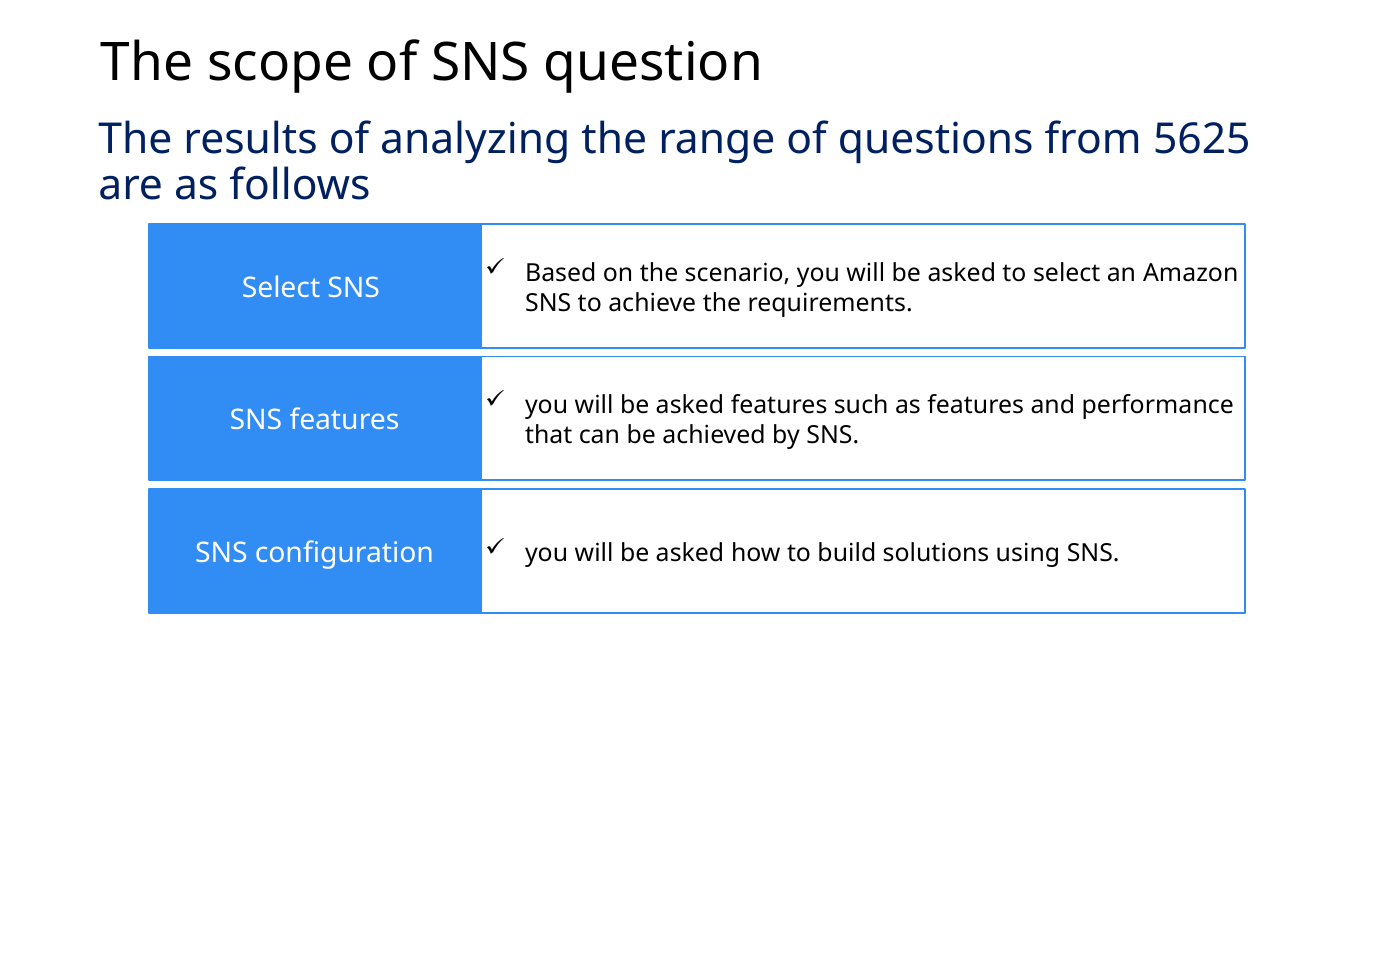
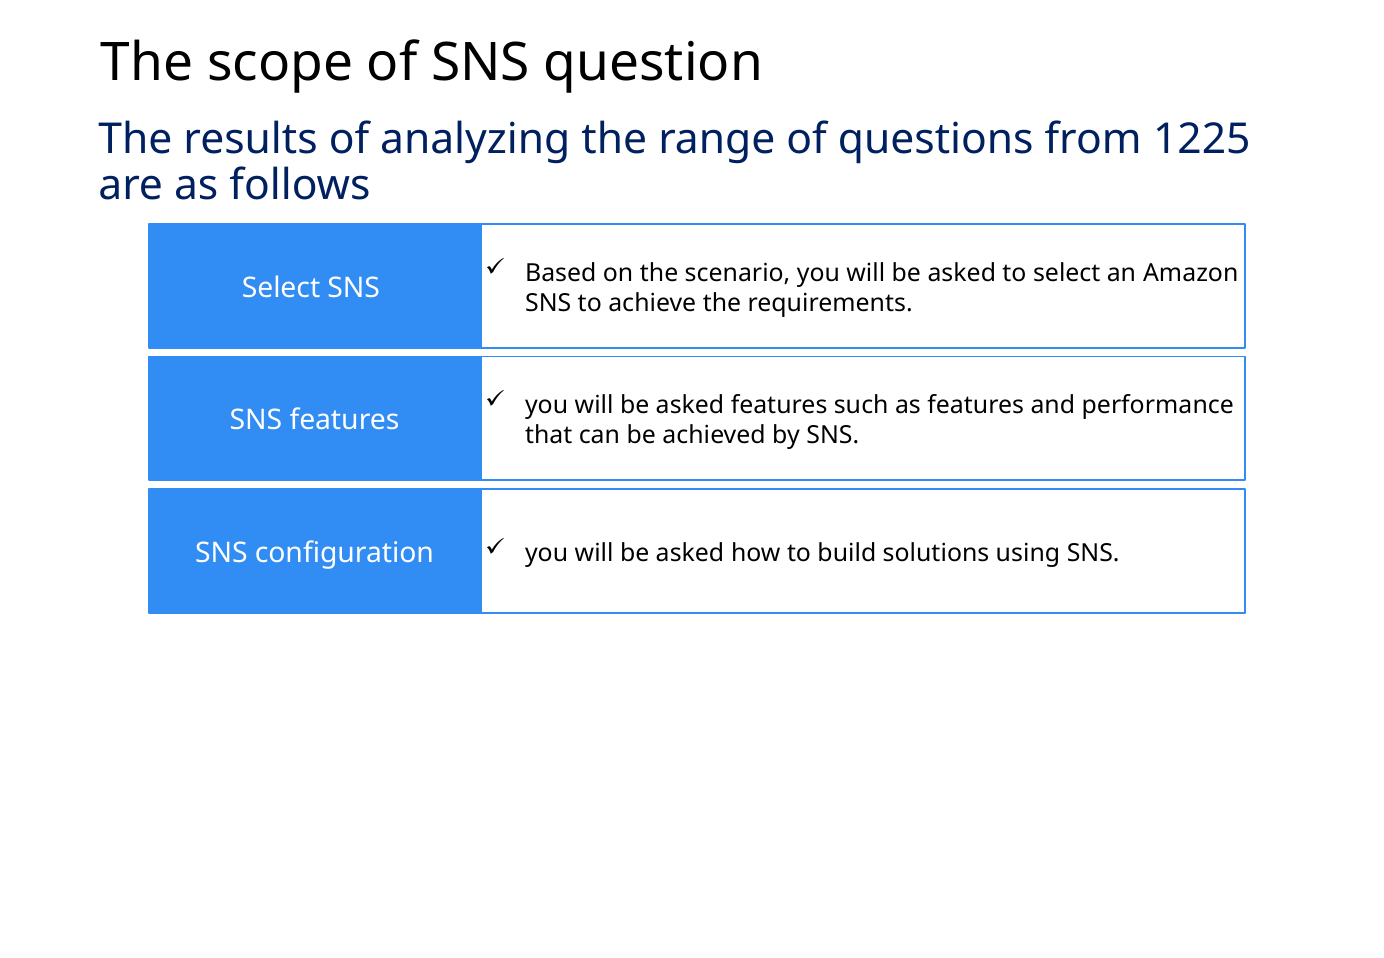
5625: 5625 -> 1225
